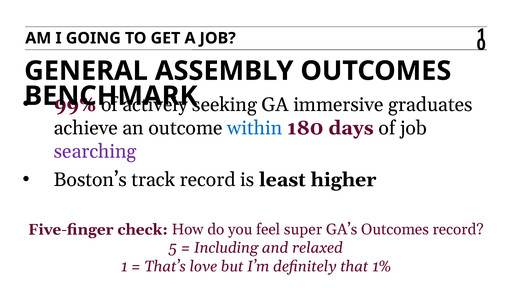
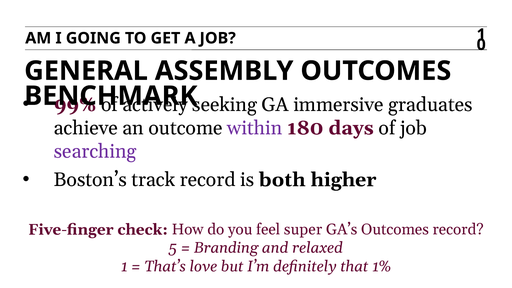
within colour: blue -> purple
least: least -> both
Including: Including -> Branding
